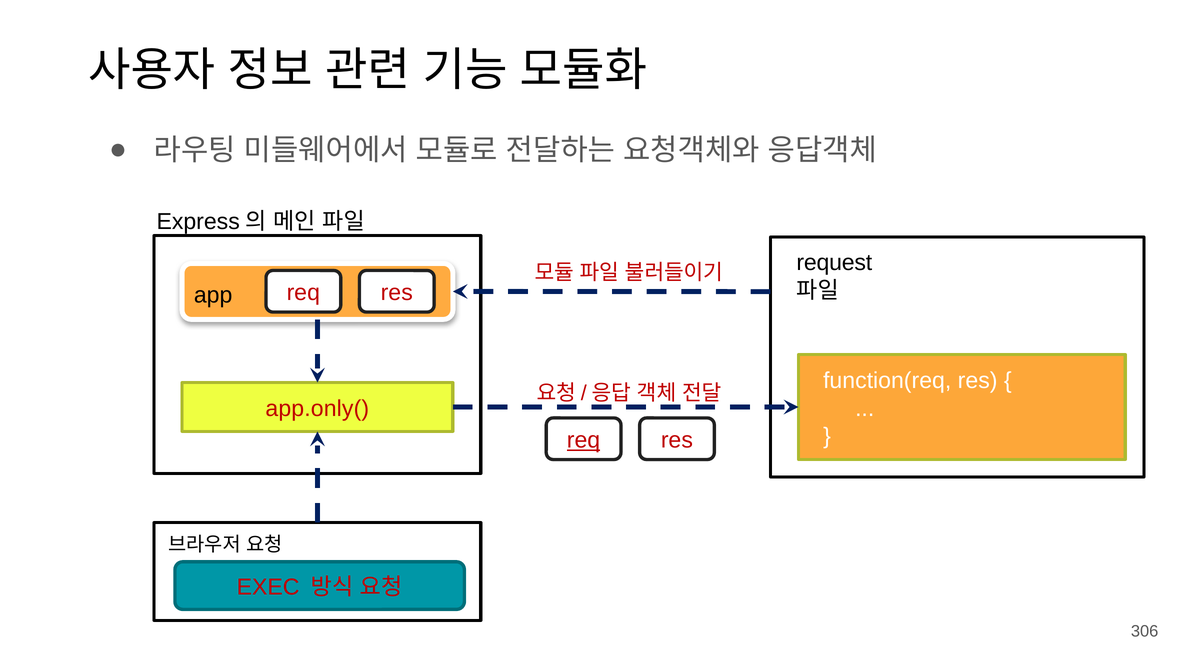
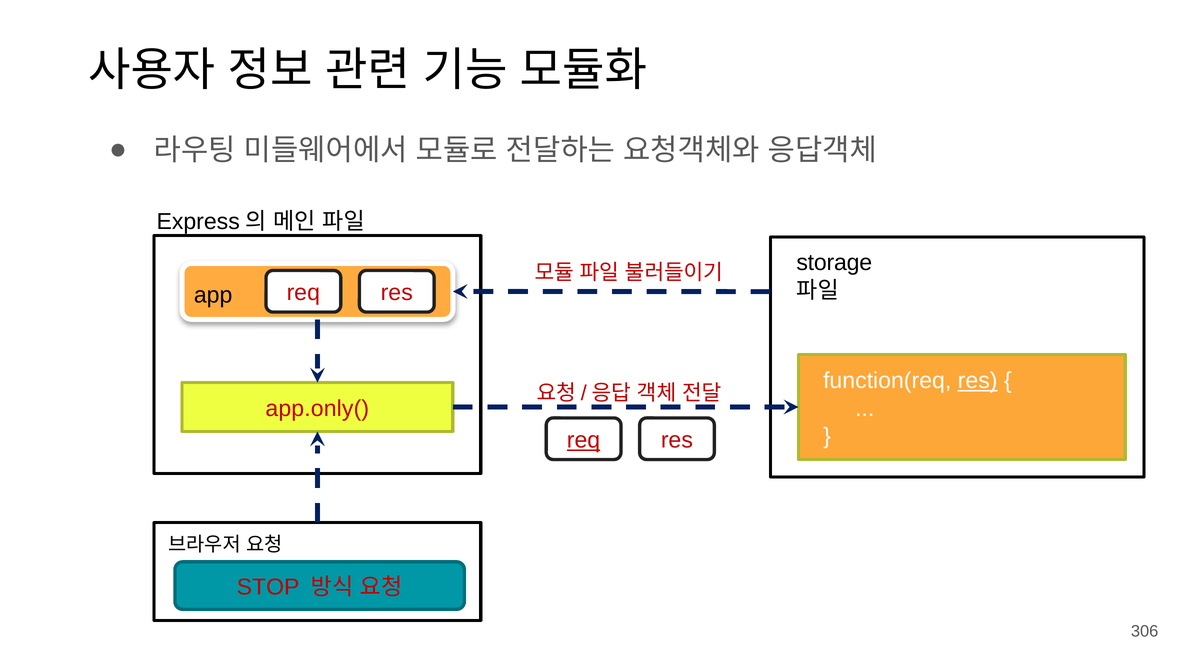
request: request -> storage
res at (978, 381) underline: none -> present
EXEC: EXEC -> STOP
